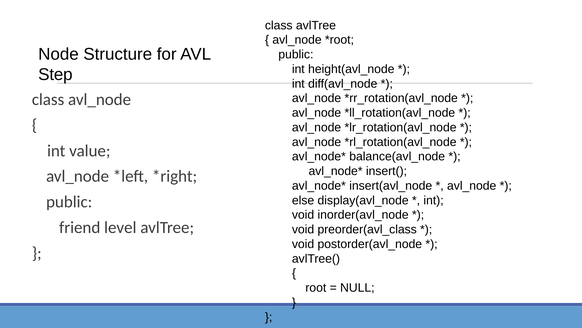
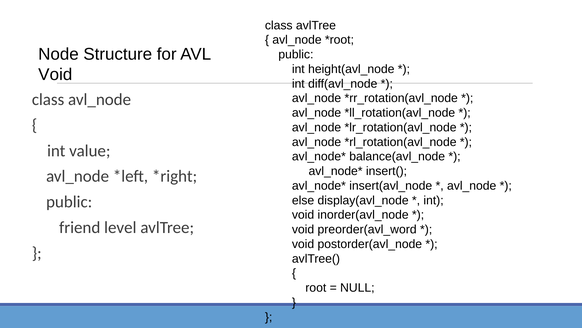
Step at (55, 74): Step -> Void
preorder(avl_class: preorder(avl_class -> preorder(avl_word
